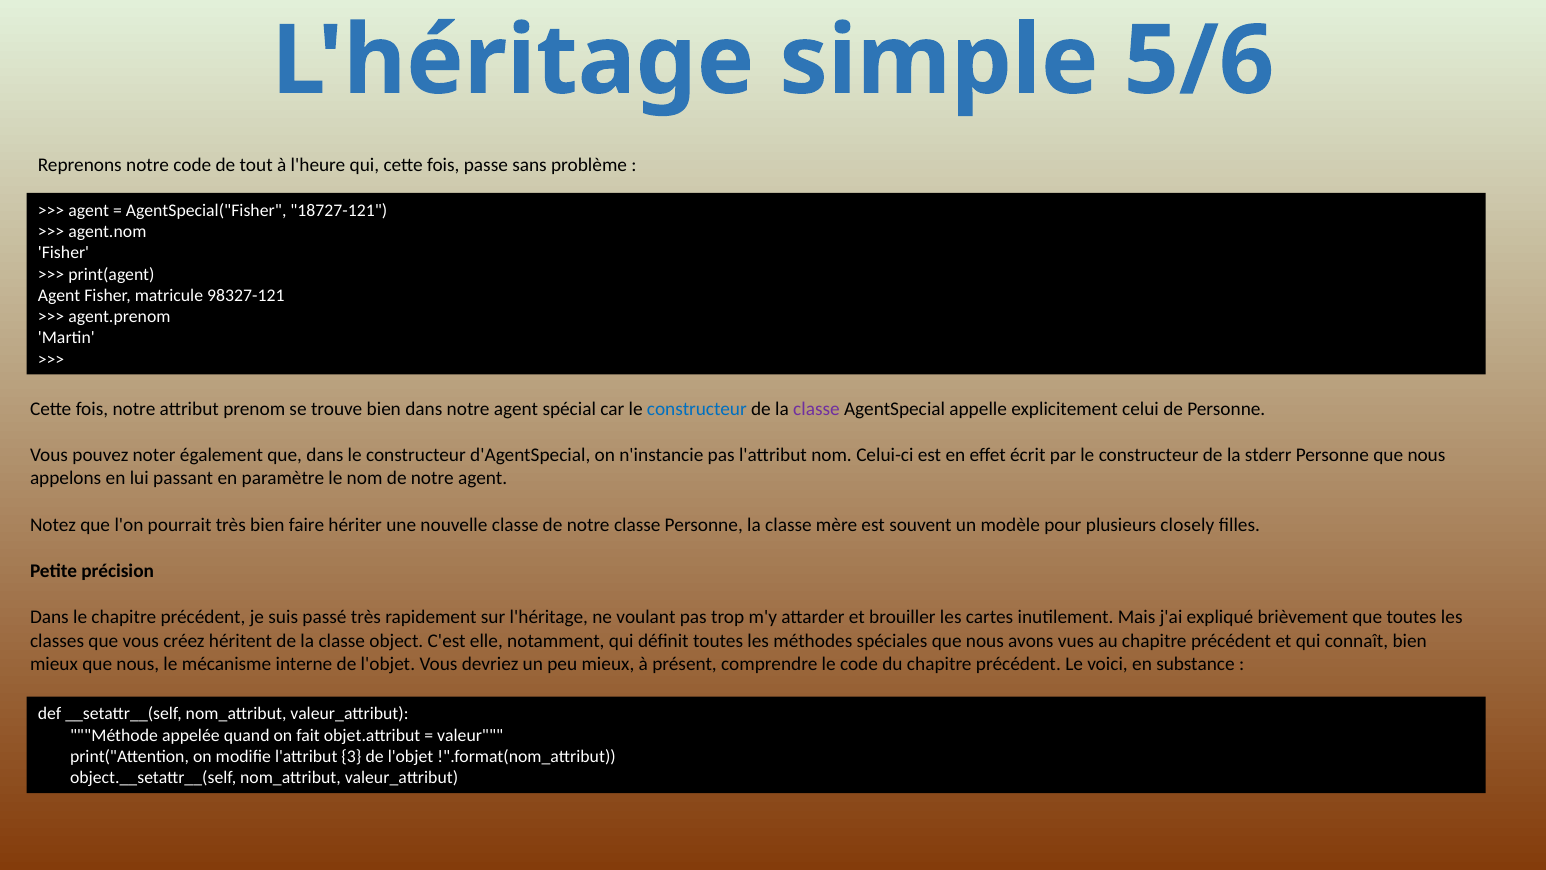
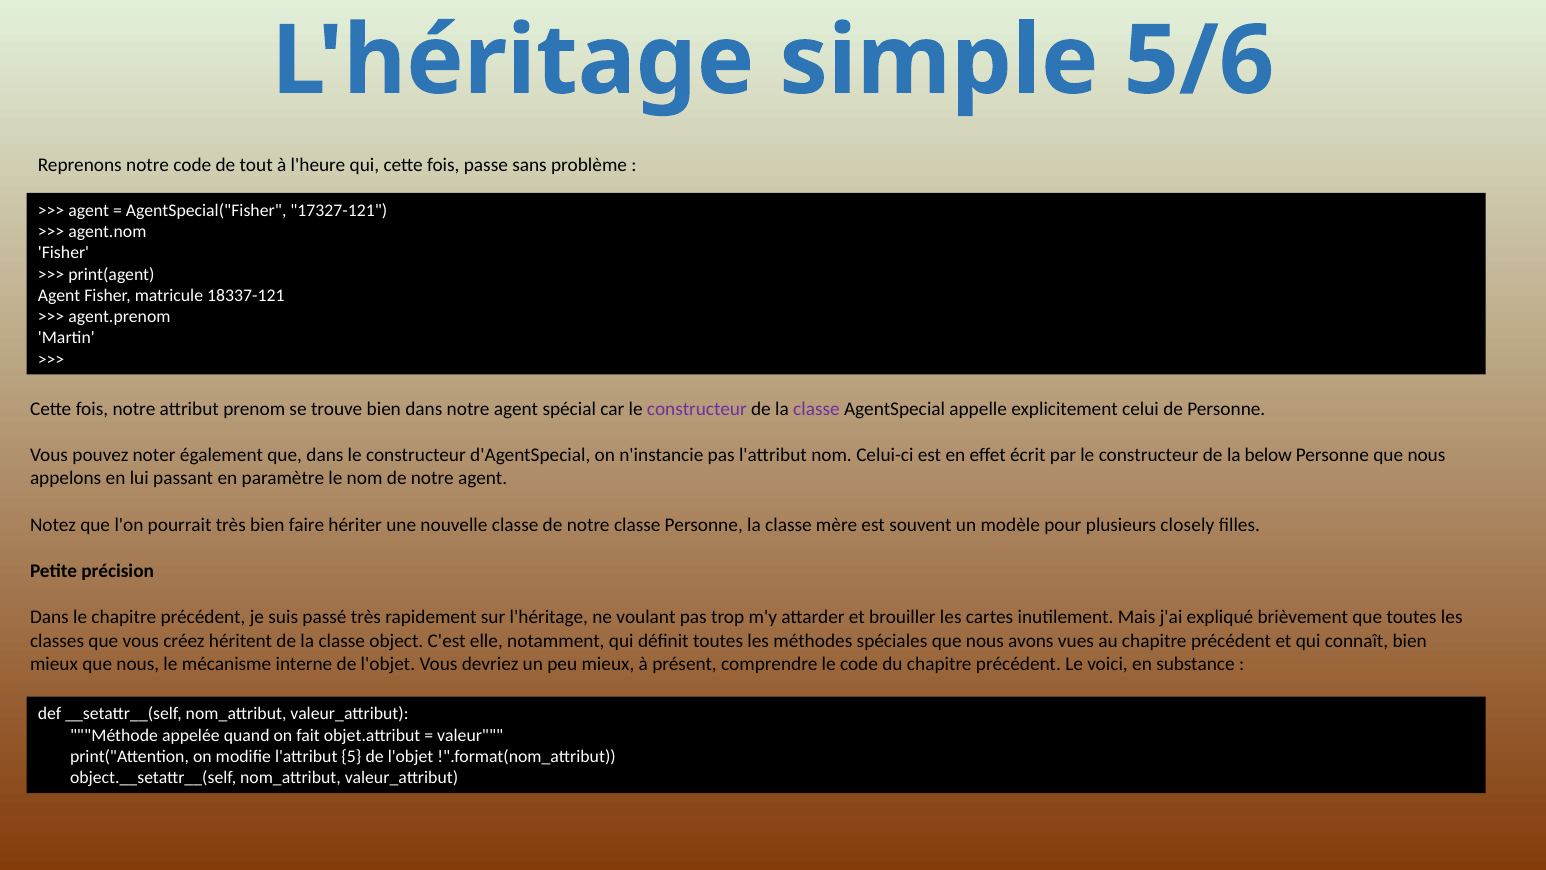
18727-121: 18727-121 -> 17327-121
98327-121: 98327-121 -> 18337-121
constructeur at (697, 409) colour: blue -> purple
stderr: stderr -> below
3: 3 -> 5
